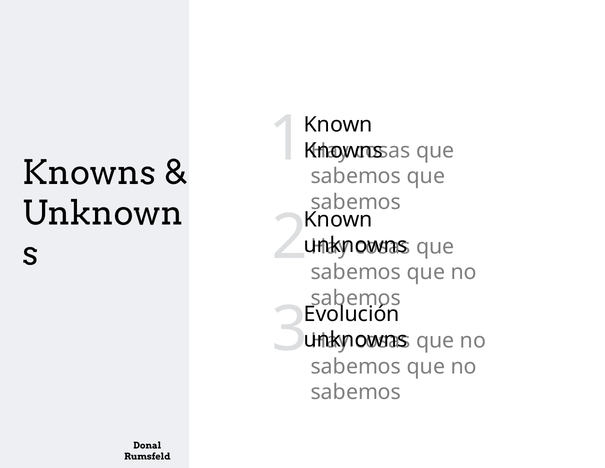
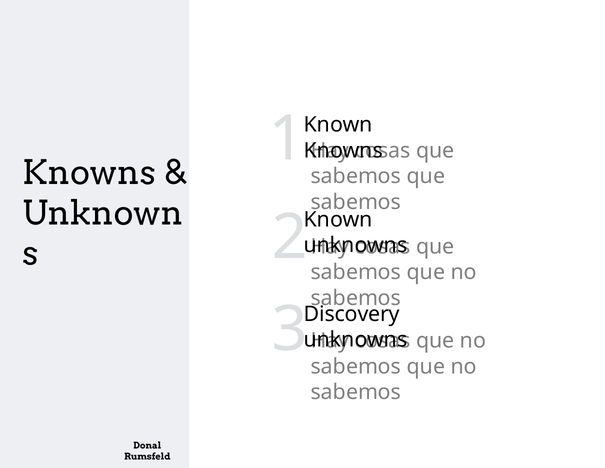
Evolución: Evolución -> Discovery
